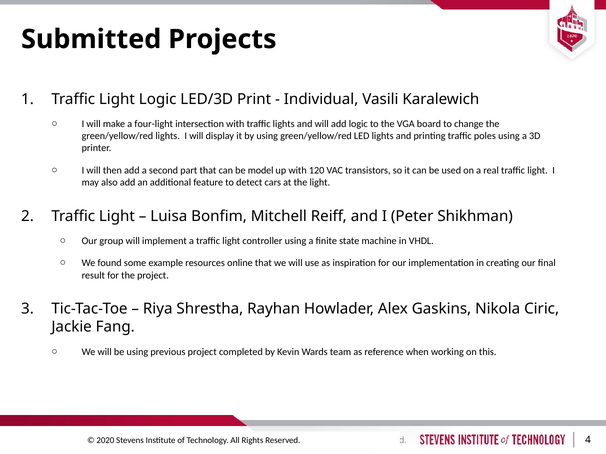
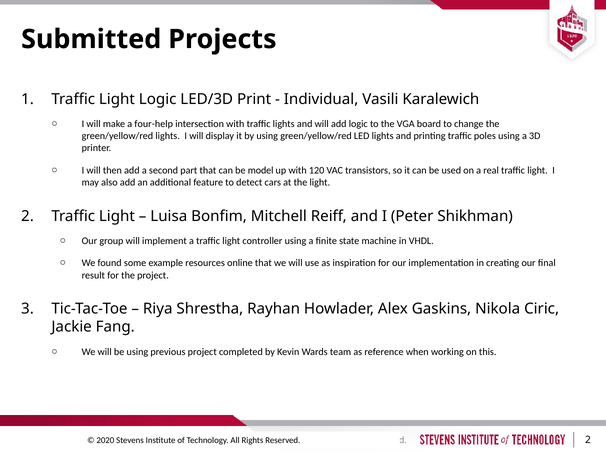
four-light: four-light -> four-help
4 at (588, 440): 4 -> 2
